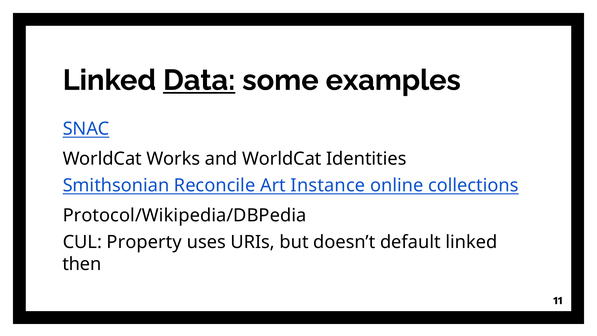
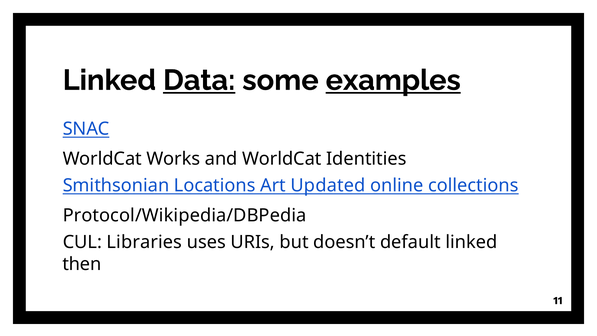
examples underline: none -> present
Reconcile: Reconcile -> Locations
Instance: Instance -> Updated
Property: Property -> Libraries
